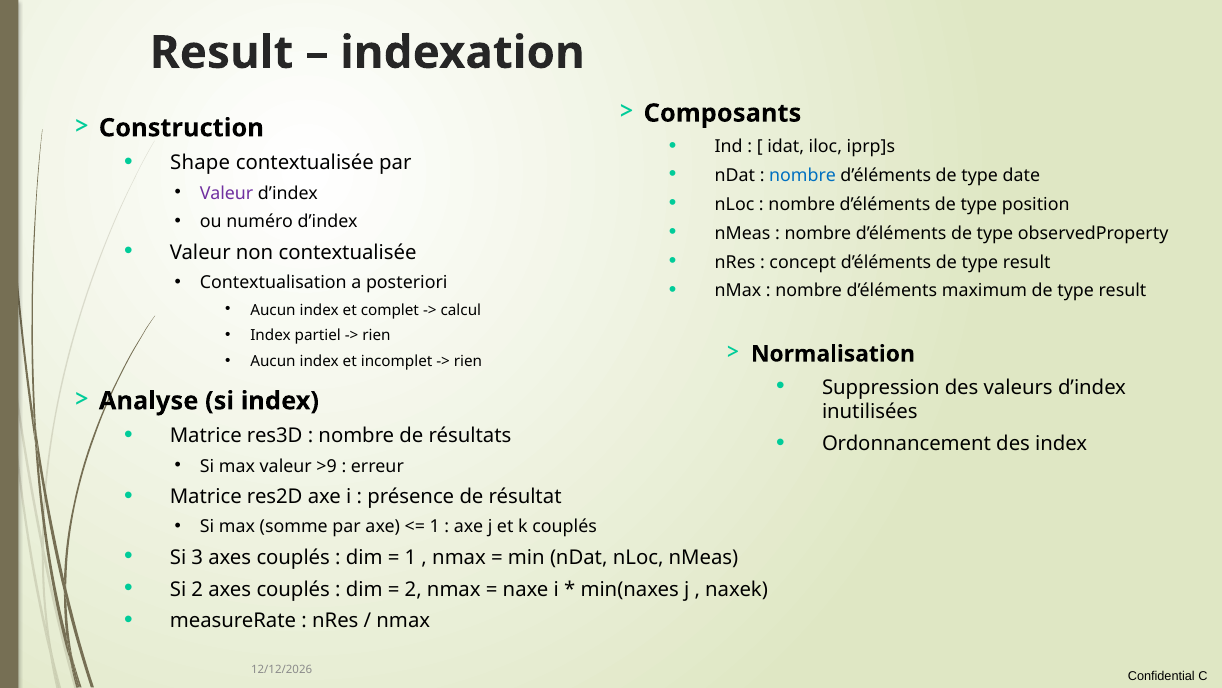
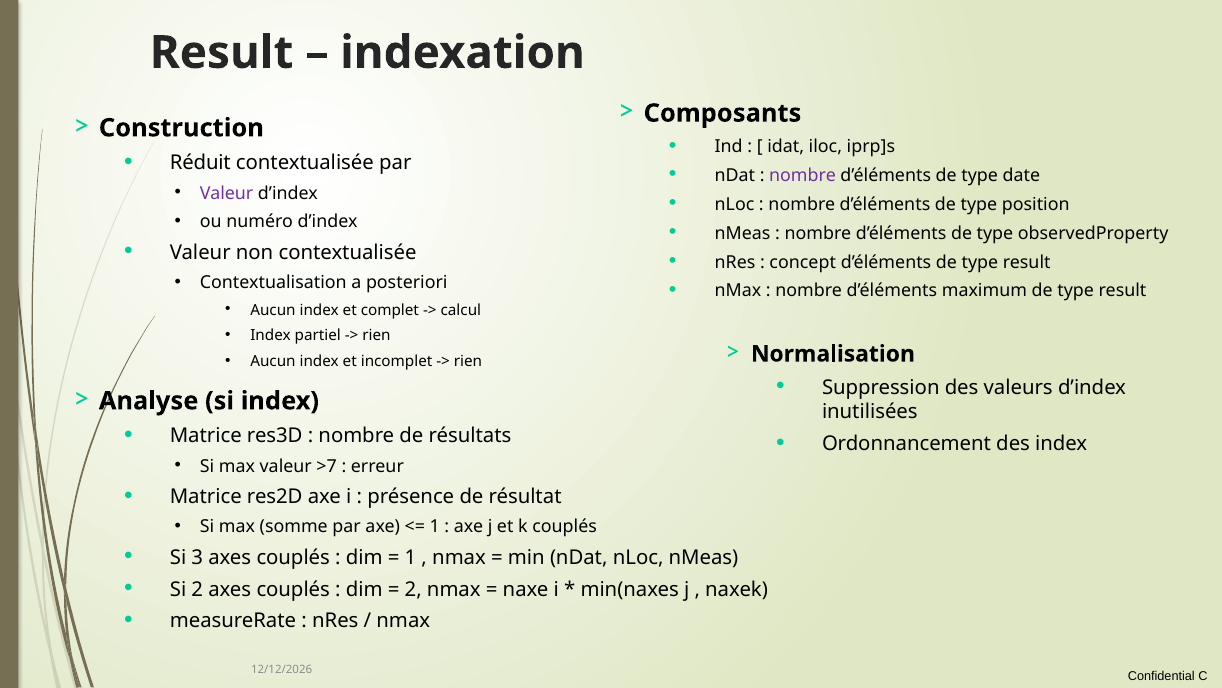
Shape: Shape -> Réduit
nombre at (803, 175) colour: blue -> purple
>9: >9 -> >7
